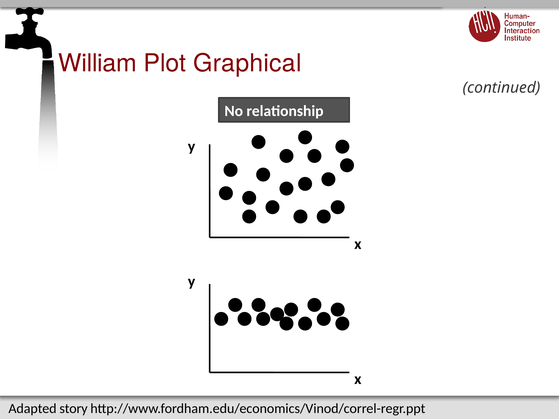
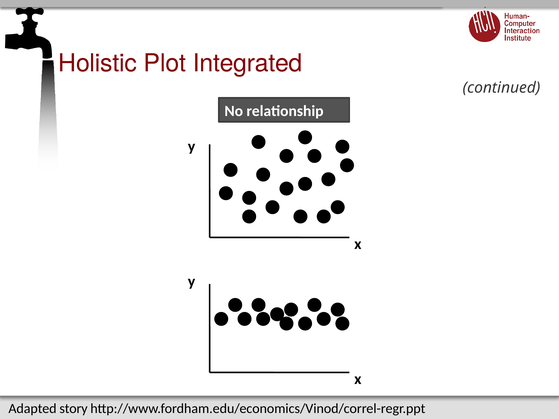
William: William -> Holistic
Graphical: Graphical -> Integrated
